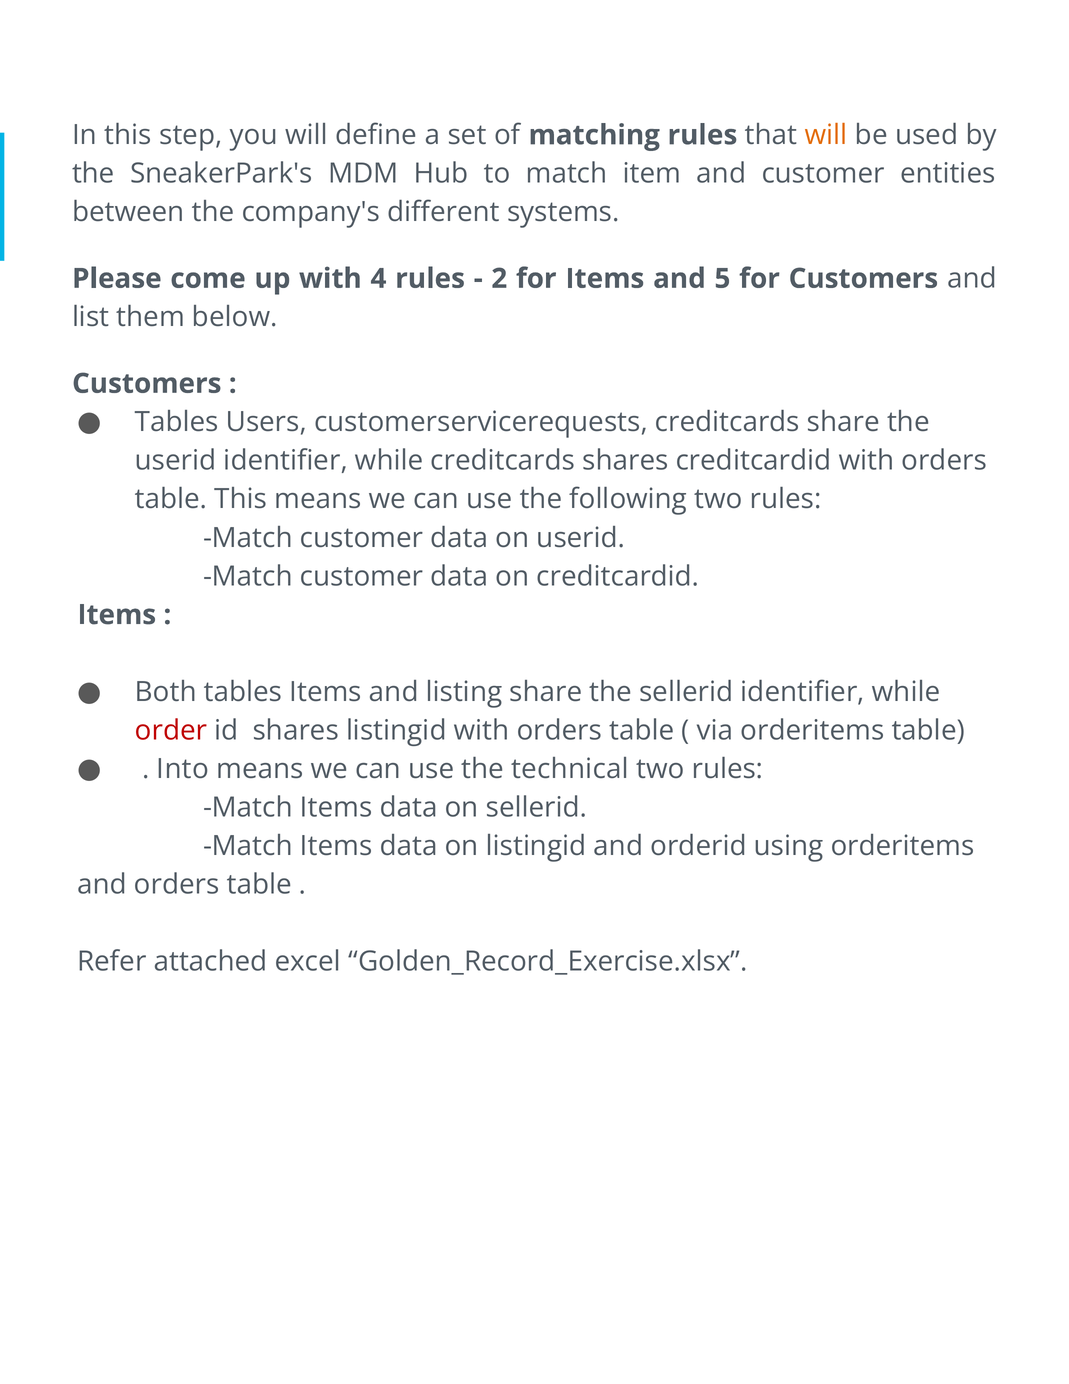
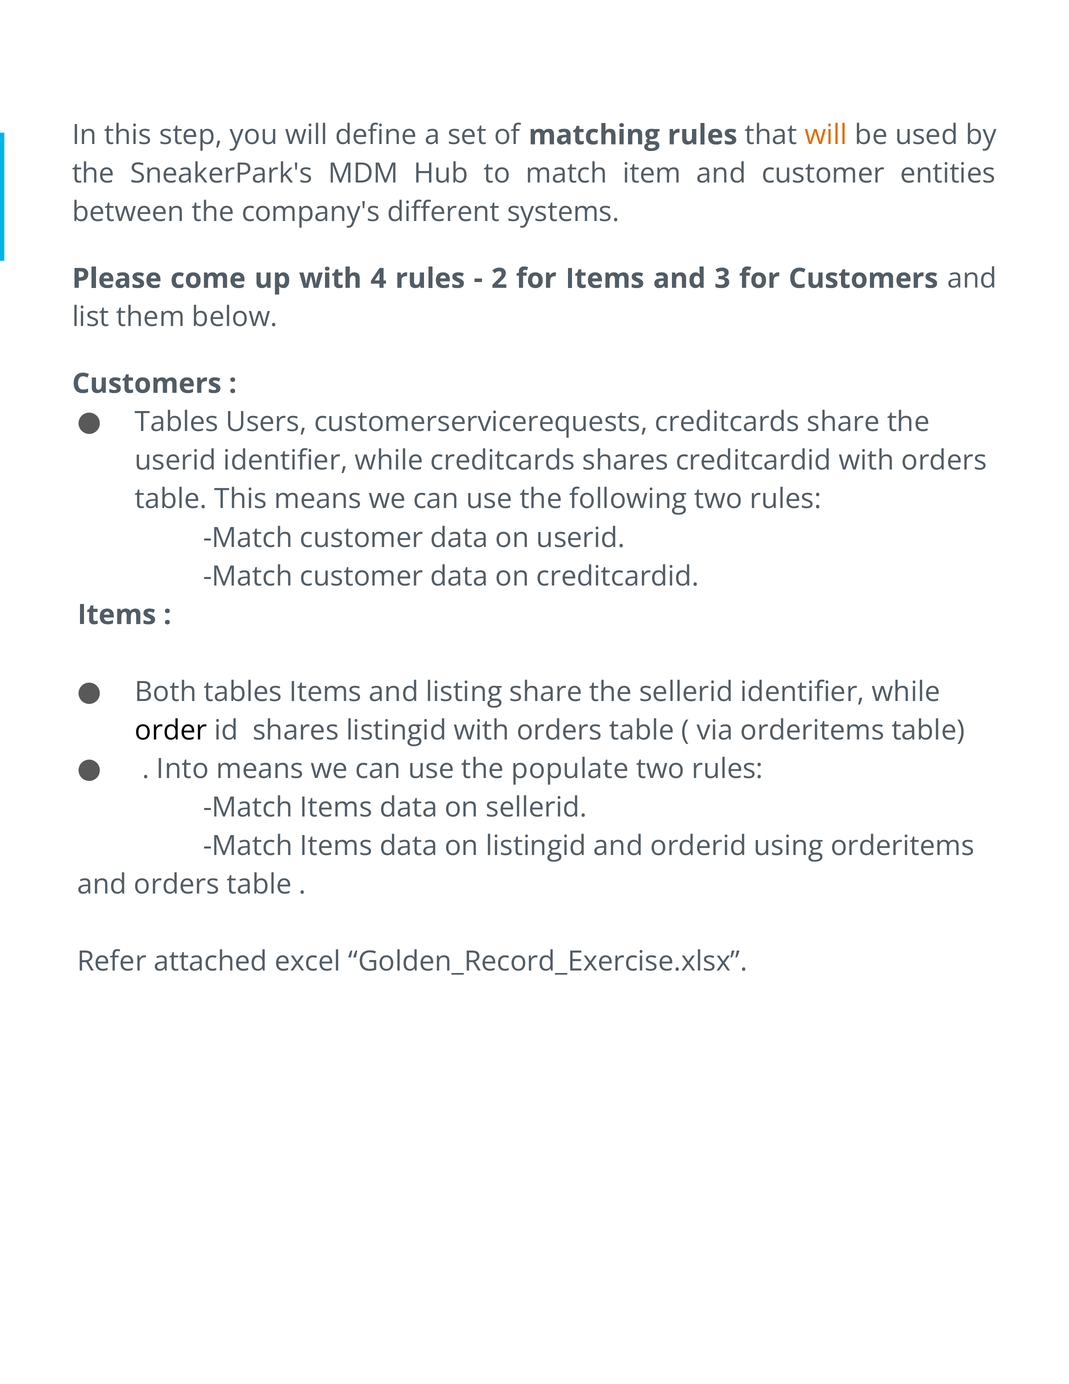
5: 5 -> 3
order colour: red -> black
technical: technical -> populate
